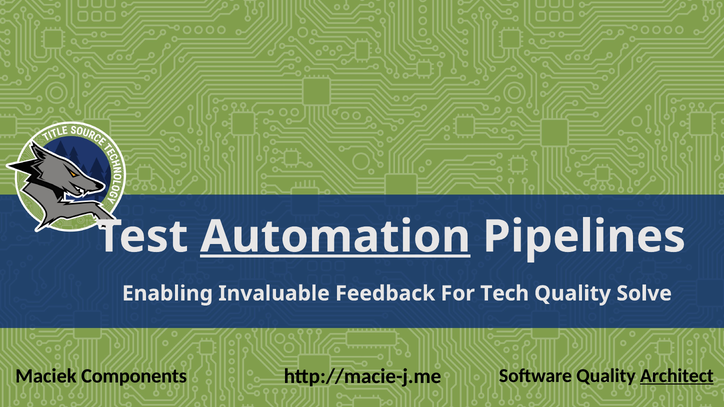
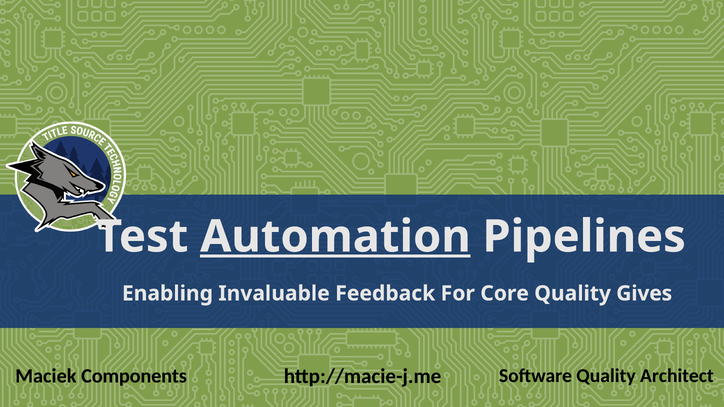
Tech: Tech -> Core
Solve: Solve -> Gives
Architect underline: present -> none
